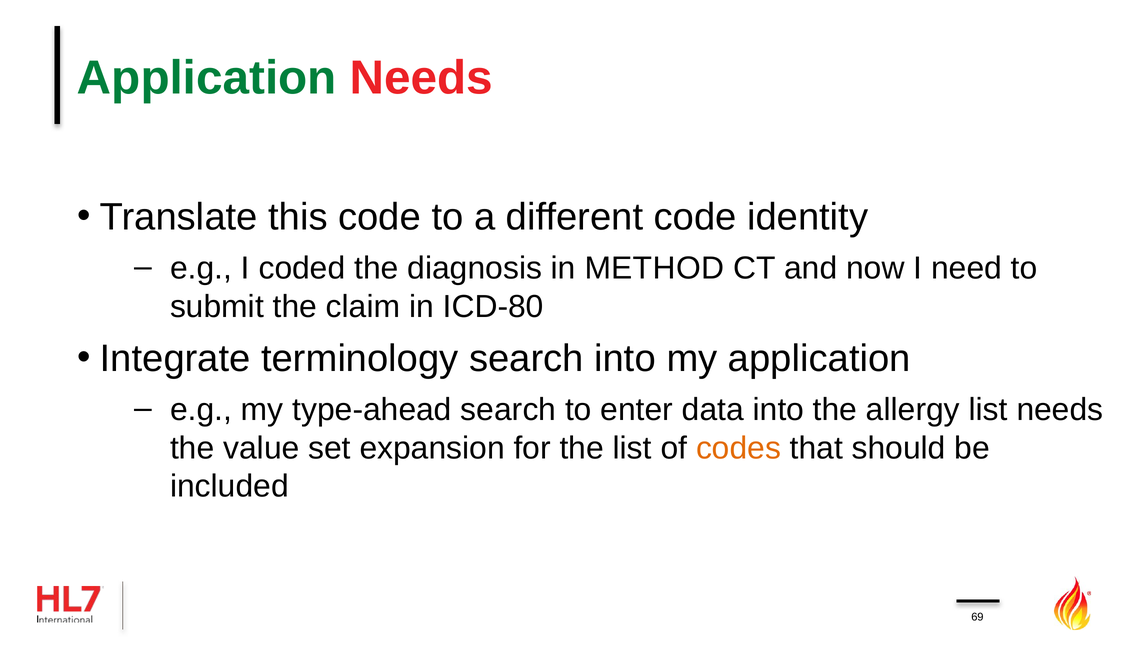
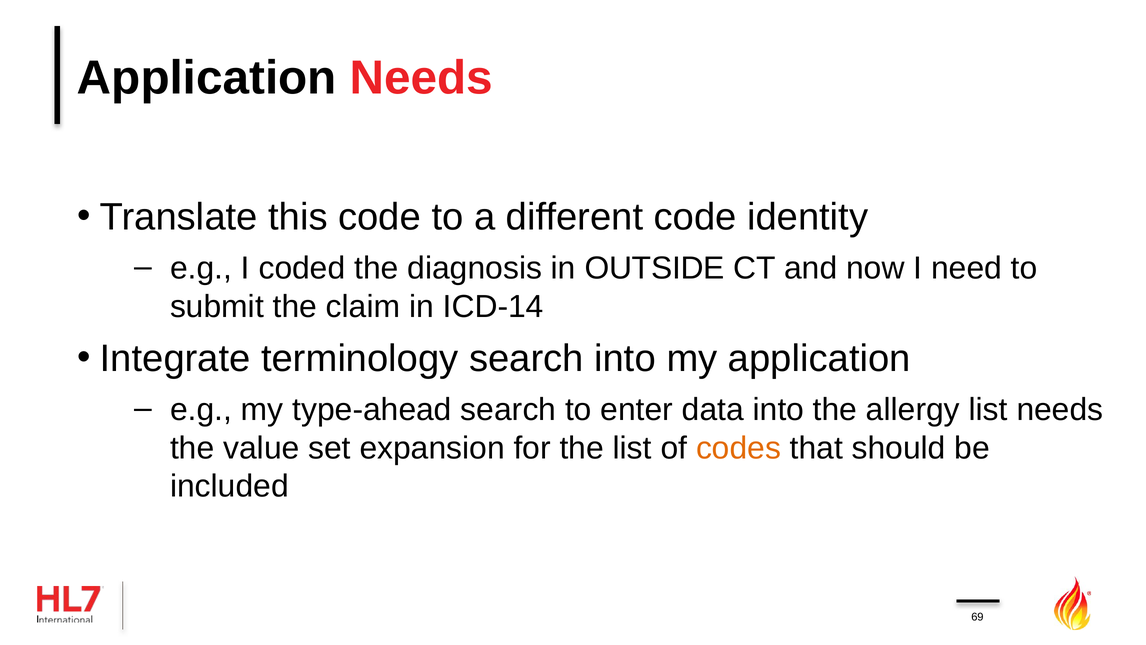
Application at (207, 78) colour: green -> black
METHOD: METHOD -> OUTSIDE
ICD-80: ICD-80 -> ICD-14
